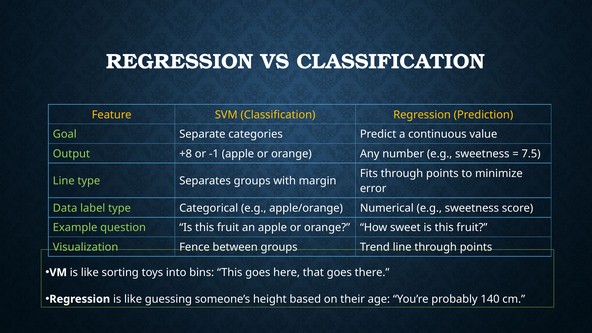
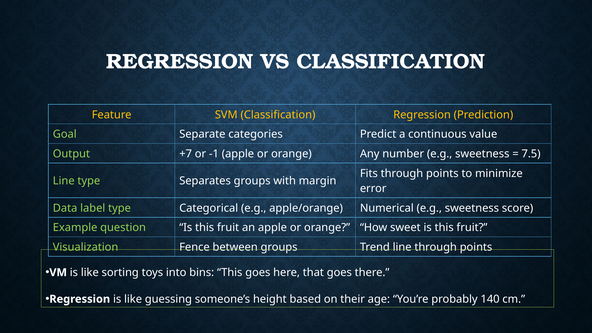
+8: +8 -> +7
